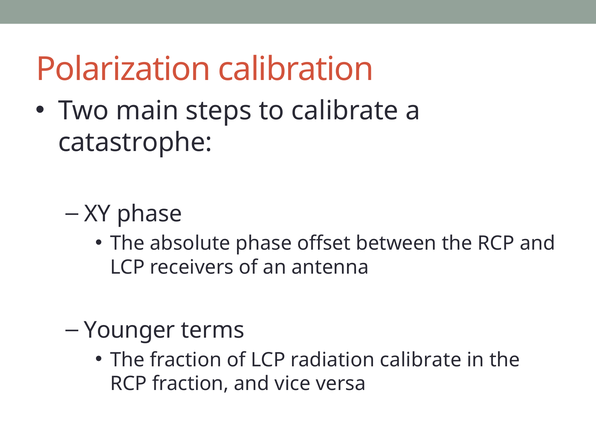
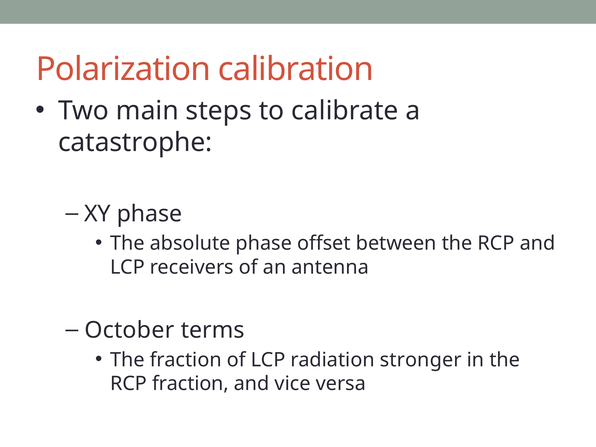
Younger: Younger -> October
radiation calibrate: calibrate -> stronger
